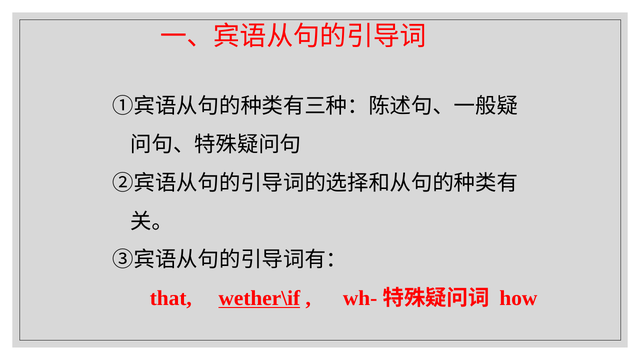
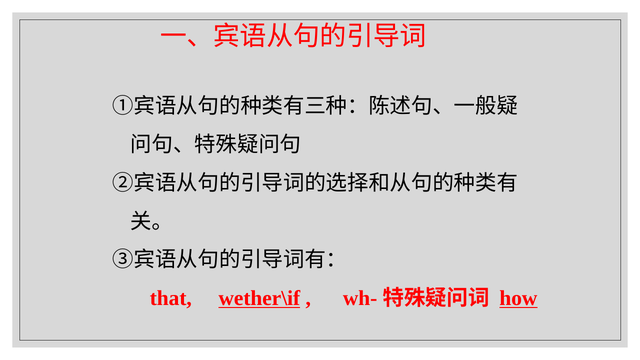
how underline: none -> present
